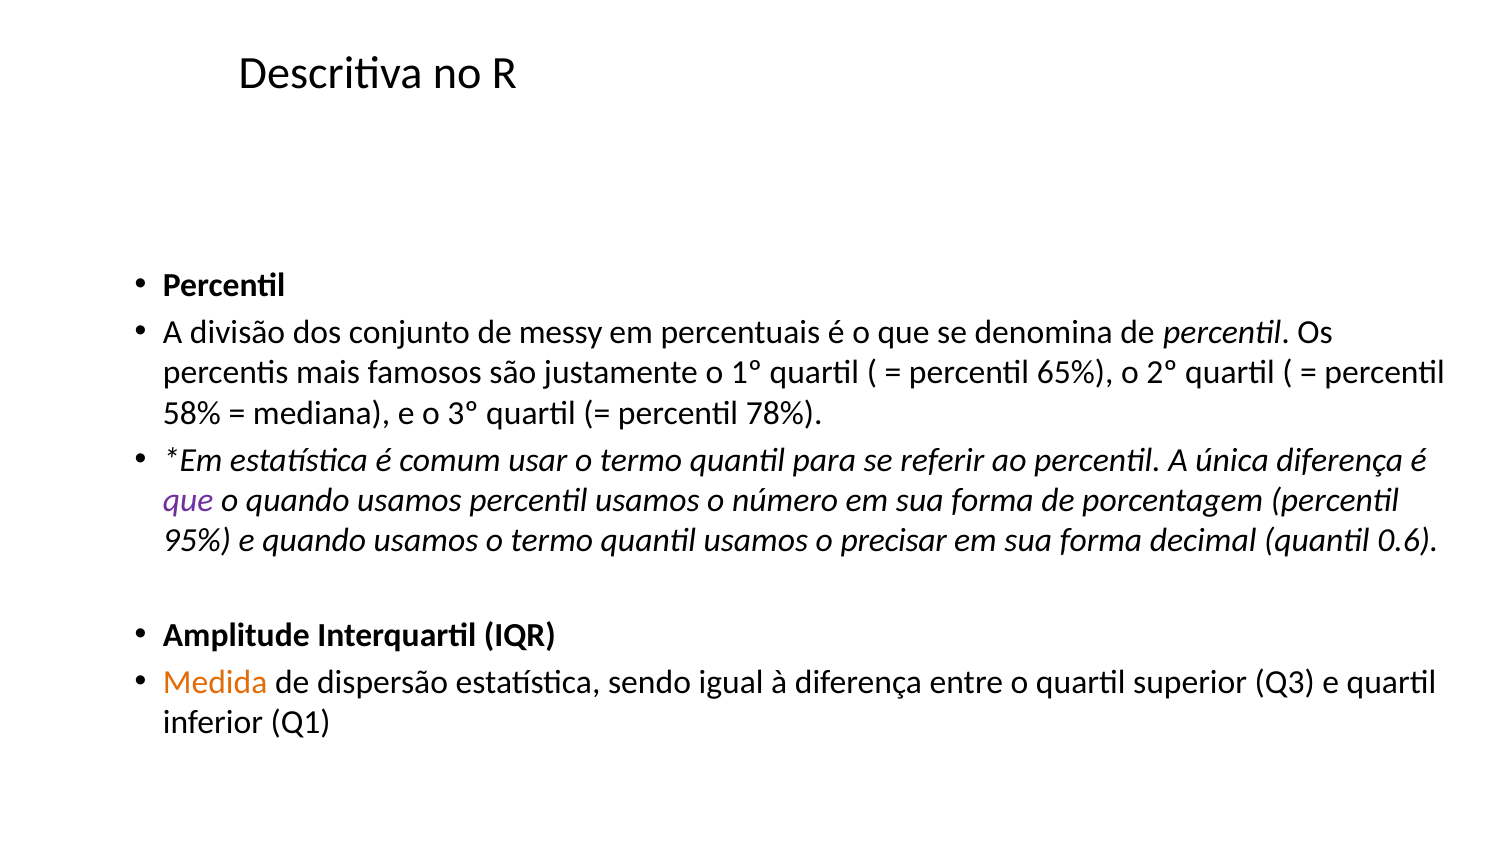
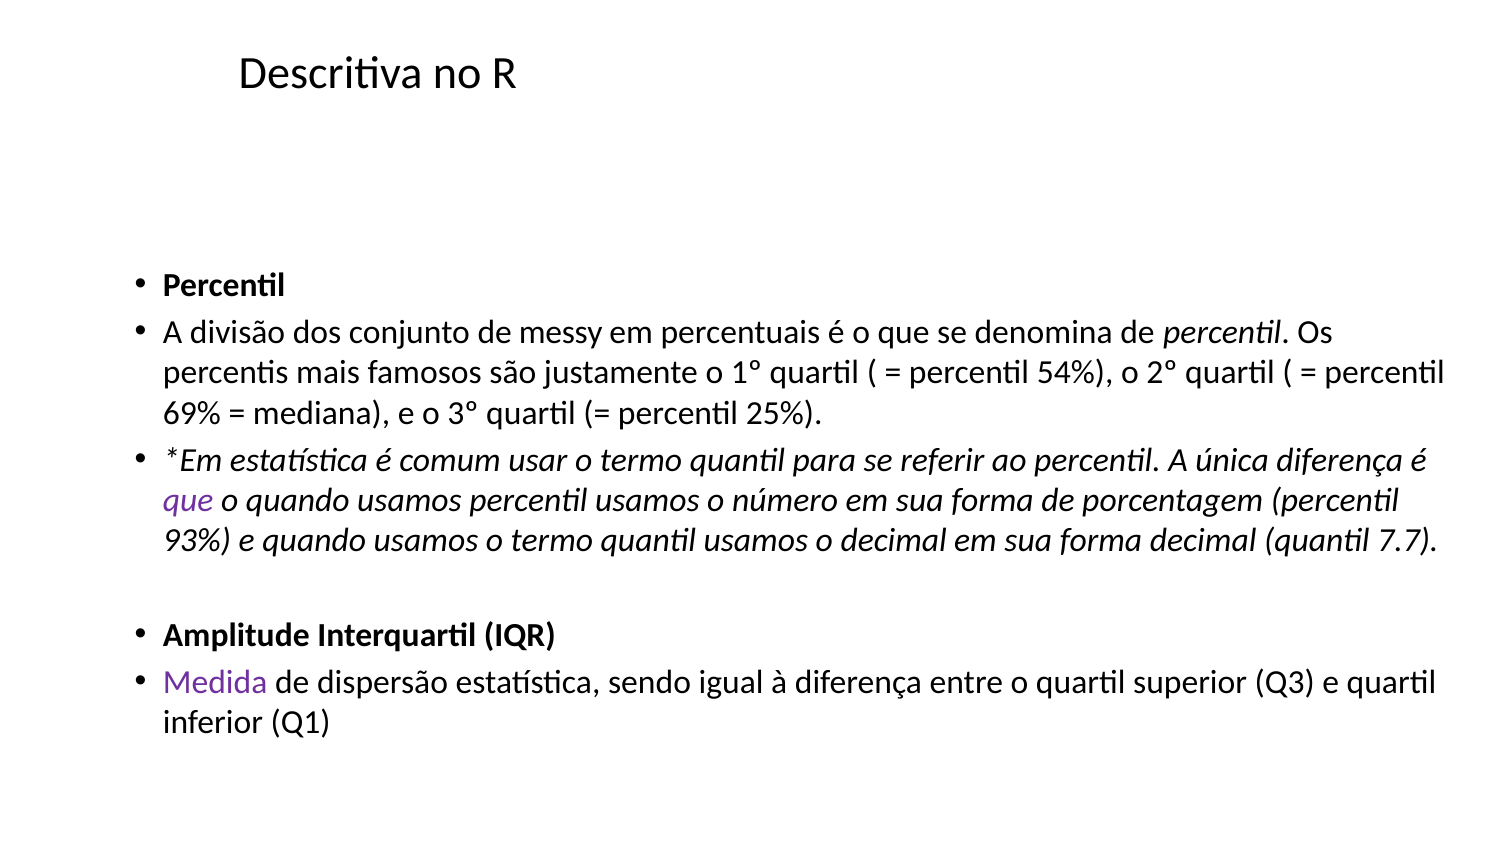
65%: 65% -> 54%
58%: 58% -> 69%
78%: 78% -> 25%
95%: 95% -> 93%
o precisar: precisar -> decimal
0.6: 0.6 -> 7.7
Medida colour: orange -> purple
